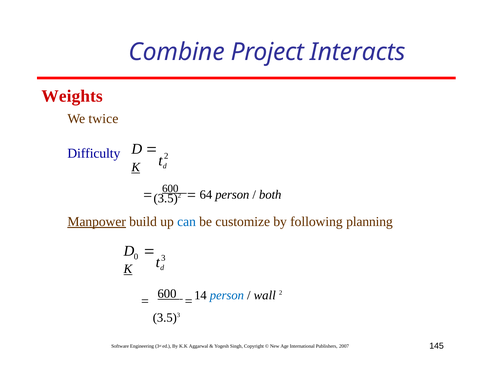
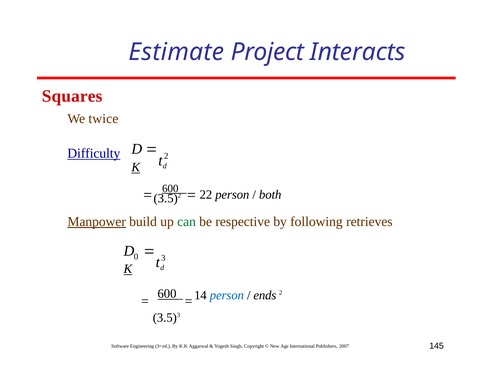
Combine: Combine -> Estimate
Weights: Weights -> Squares
Difficulty underline: none -> present
64: 64 -> 22
can colour: blue -> green
customize: customize -> respective
planning: planning -> retrieves
wall: wall -> ends
